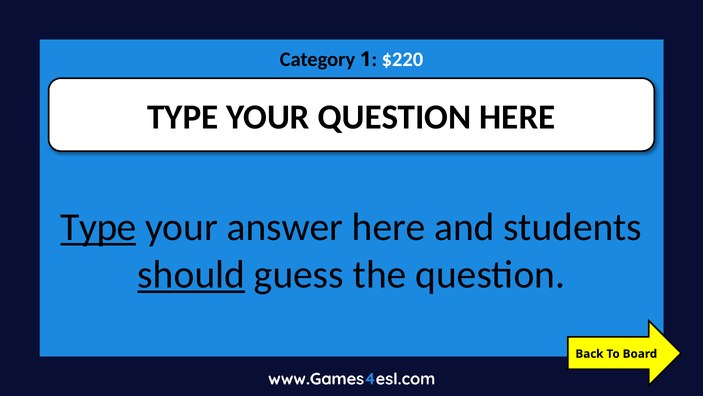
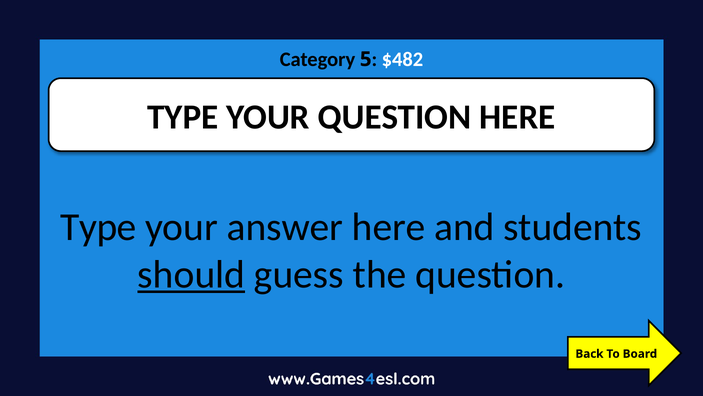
1: 1 -> 5
$220: $220 -> $482
Type at (98, 227) underline: present -> none
